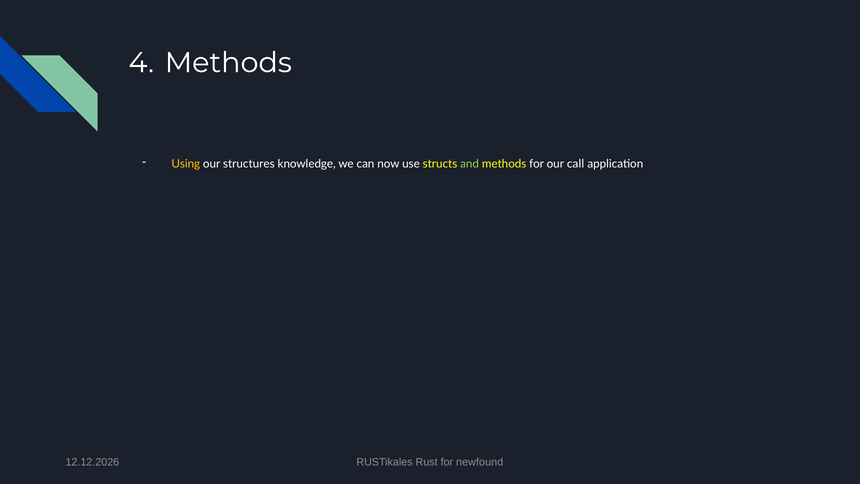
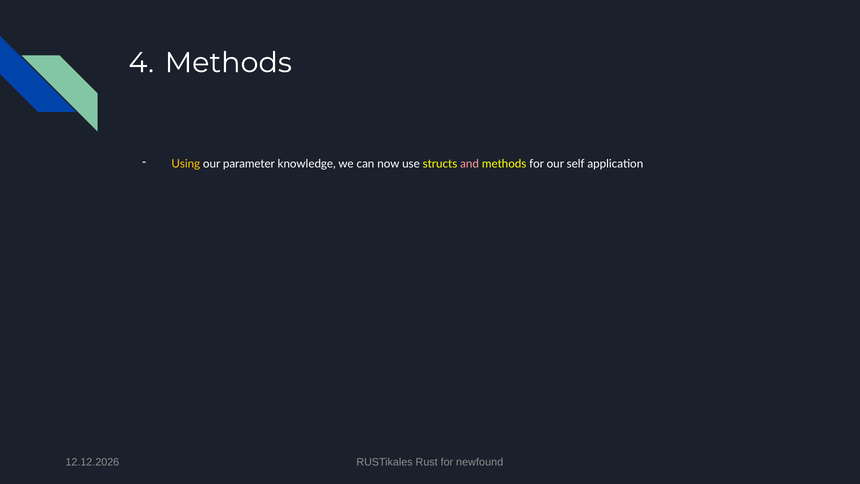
structures: structures -> parameter
and colour: light green -> pink
call: call -> self
